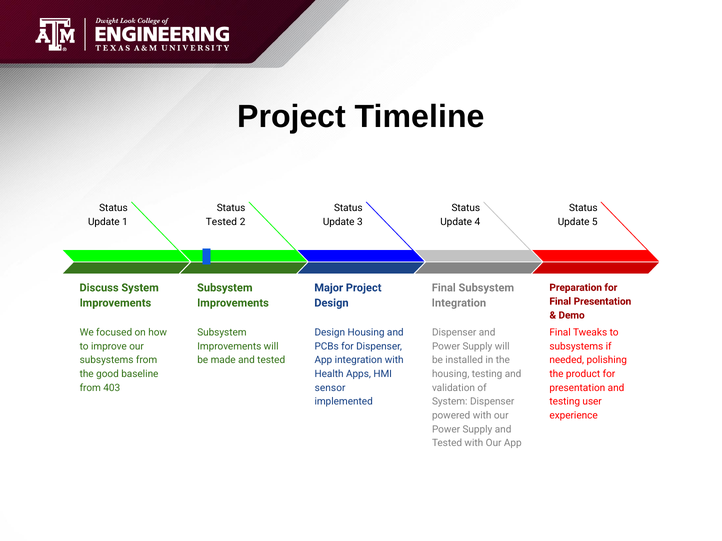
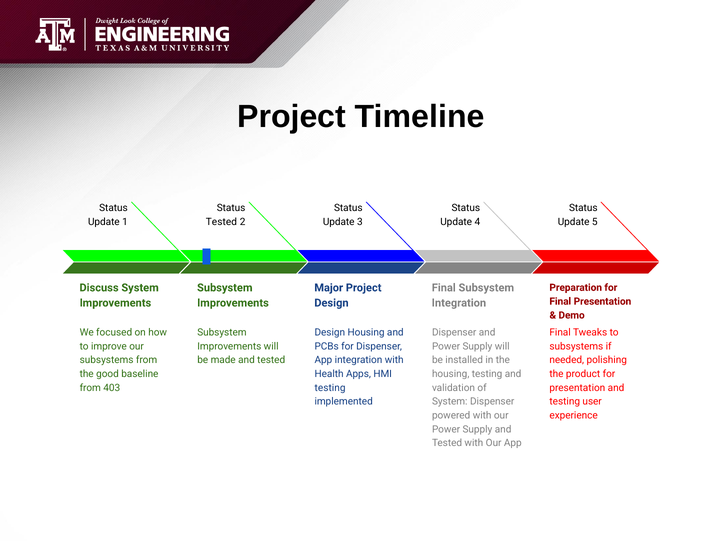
sensor at (330, 388): sensor -> testing
